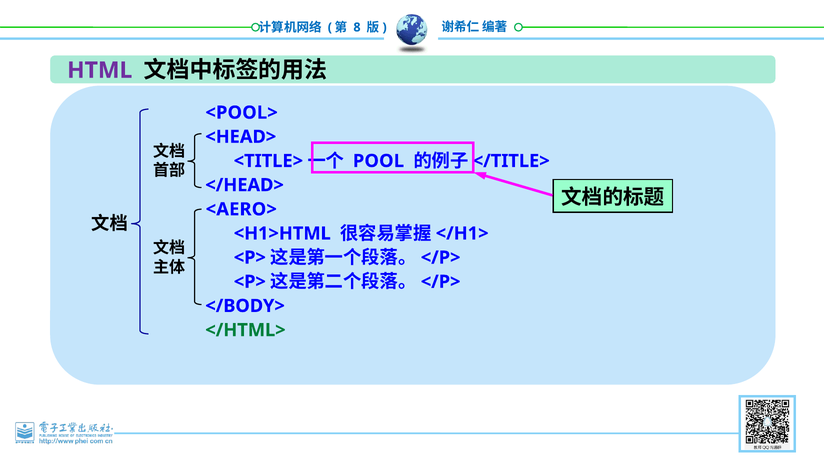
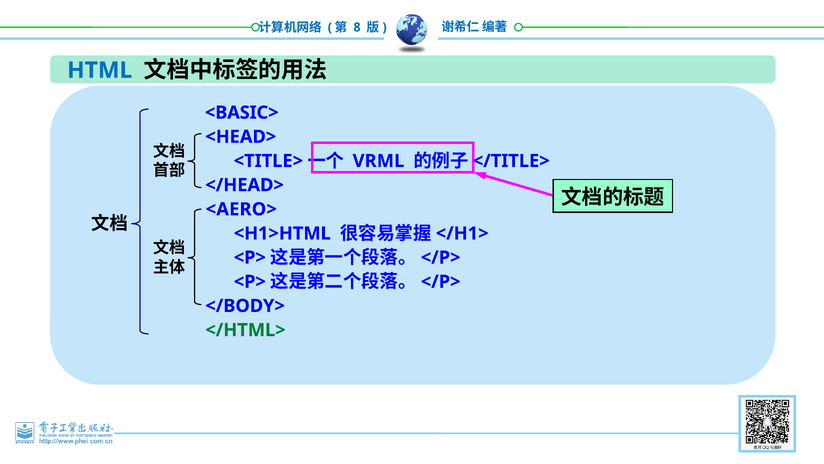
HTML colour: purple -> blue
<POOL>: <POOL> -> <BASIC>
POOL: POOL -> VRML
